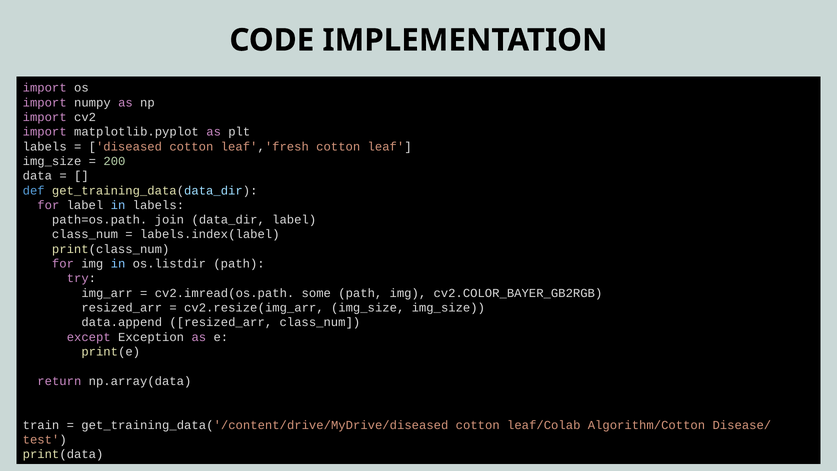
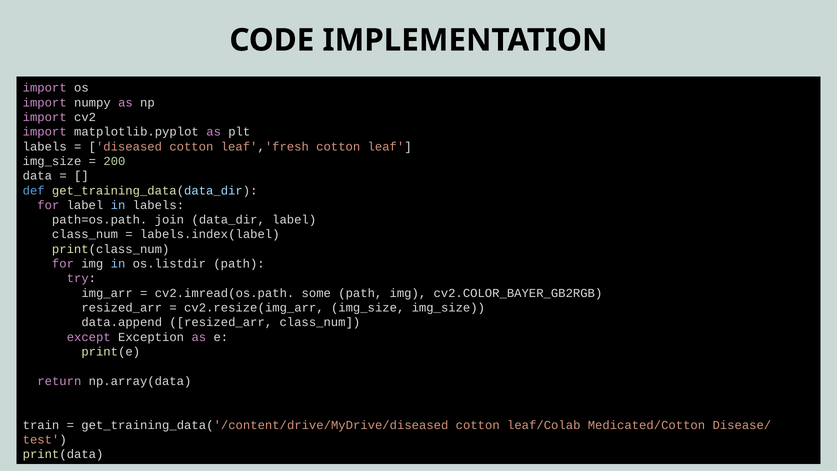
Algorithm/Cotton: Algorithm/Cotton -> Medicated/Cotton
